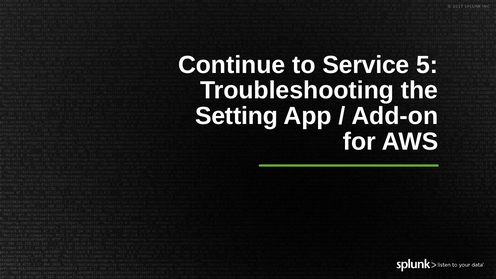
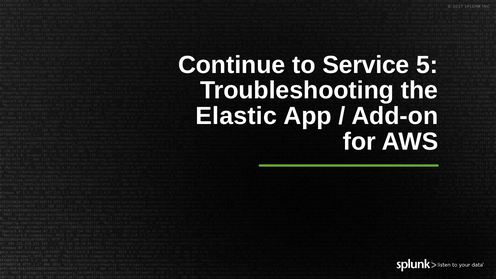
Setting: Setting -> Elastic
